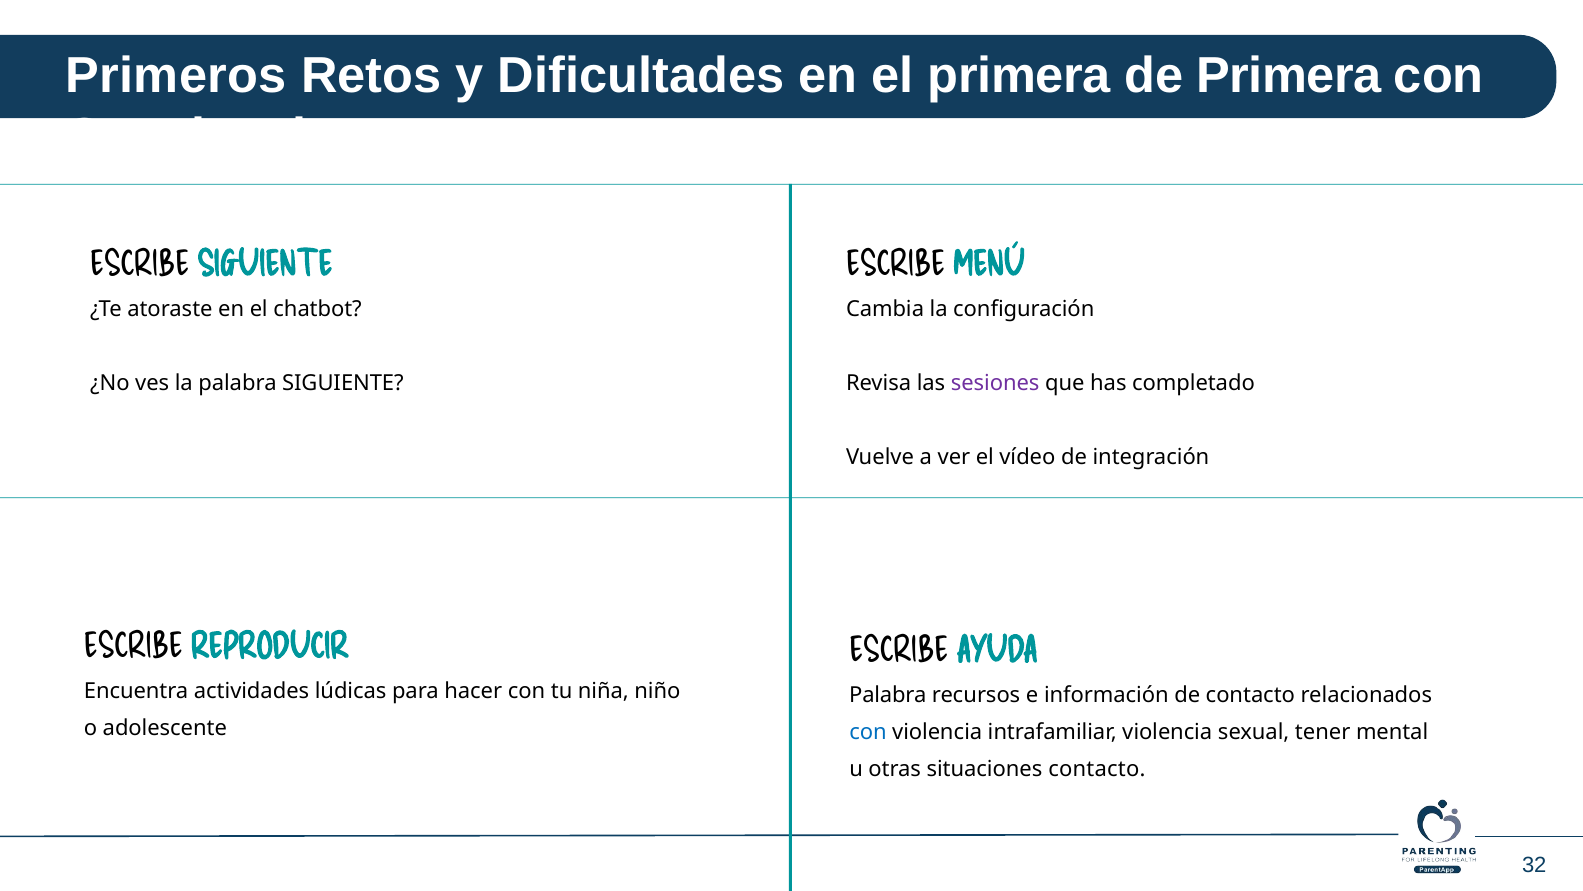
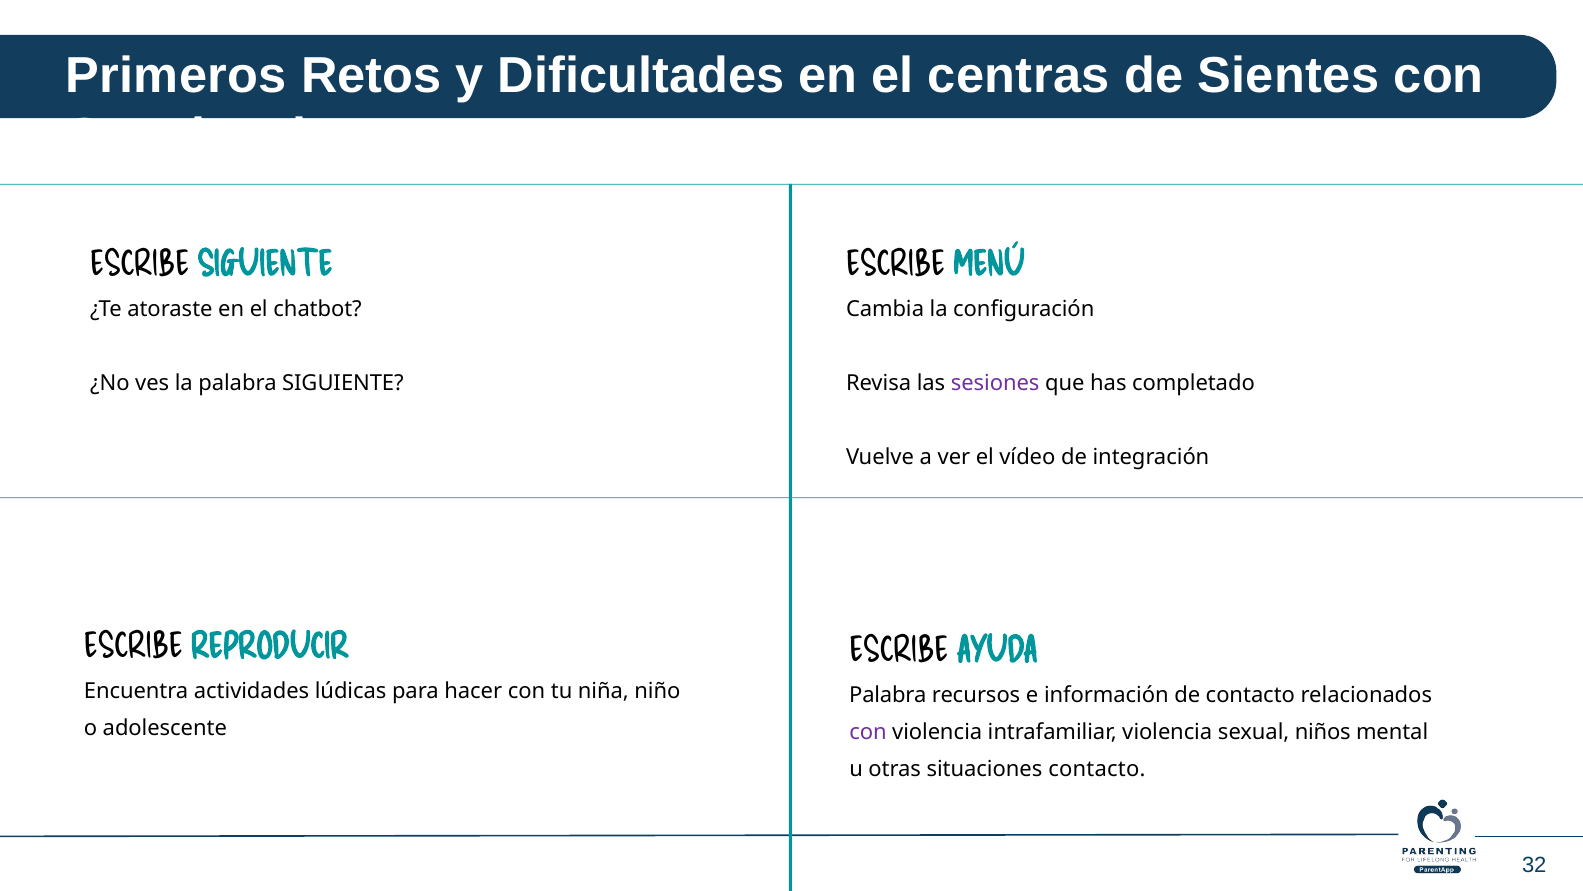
el primera: primera -> centras
de Primera: Primera -> Sientes
con at (868, 732) colour: blue -> purple
tener: tener -> niños
